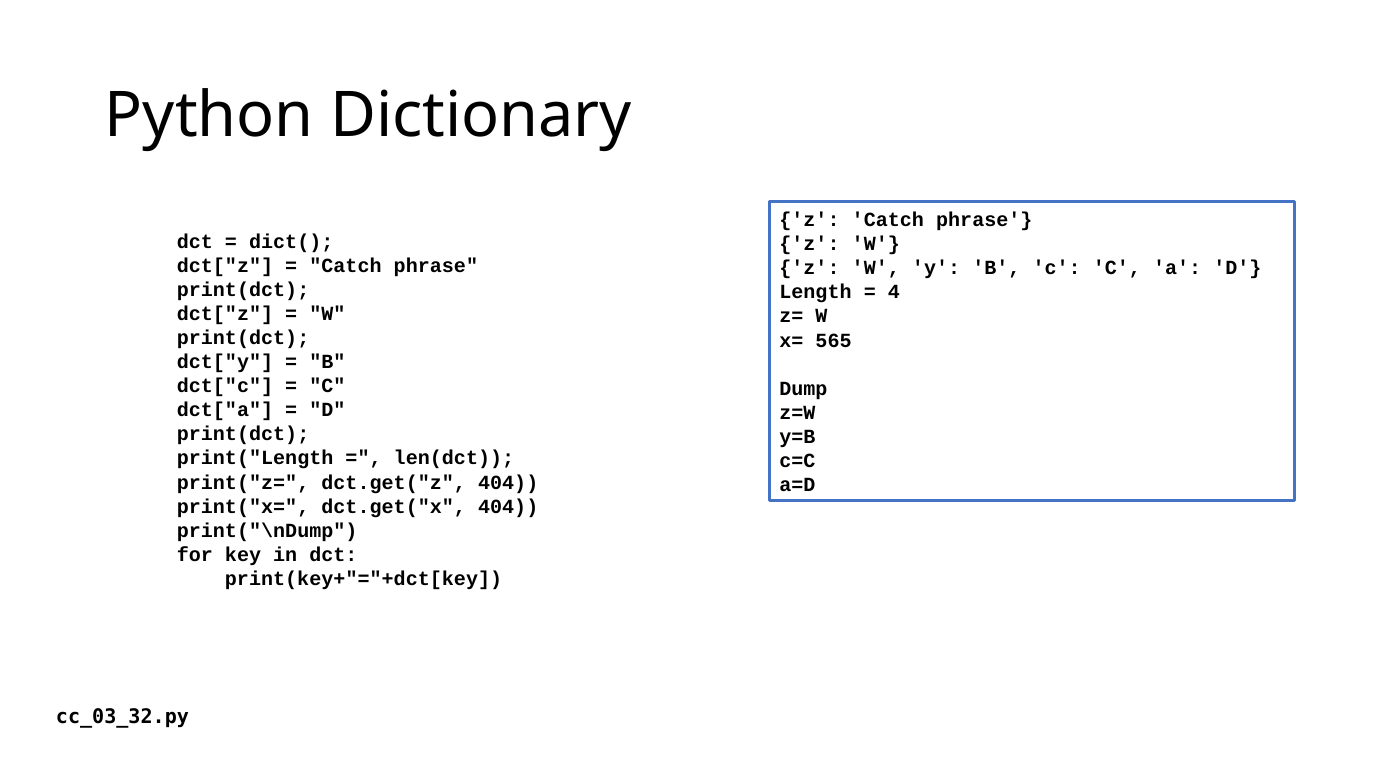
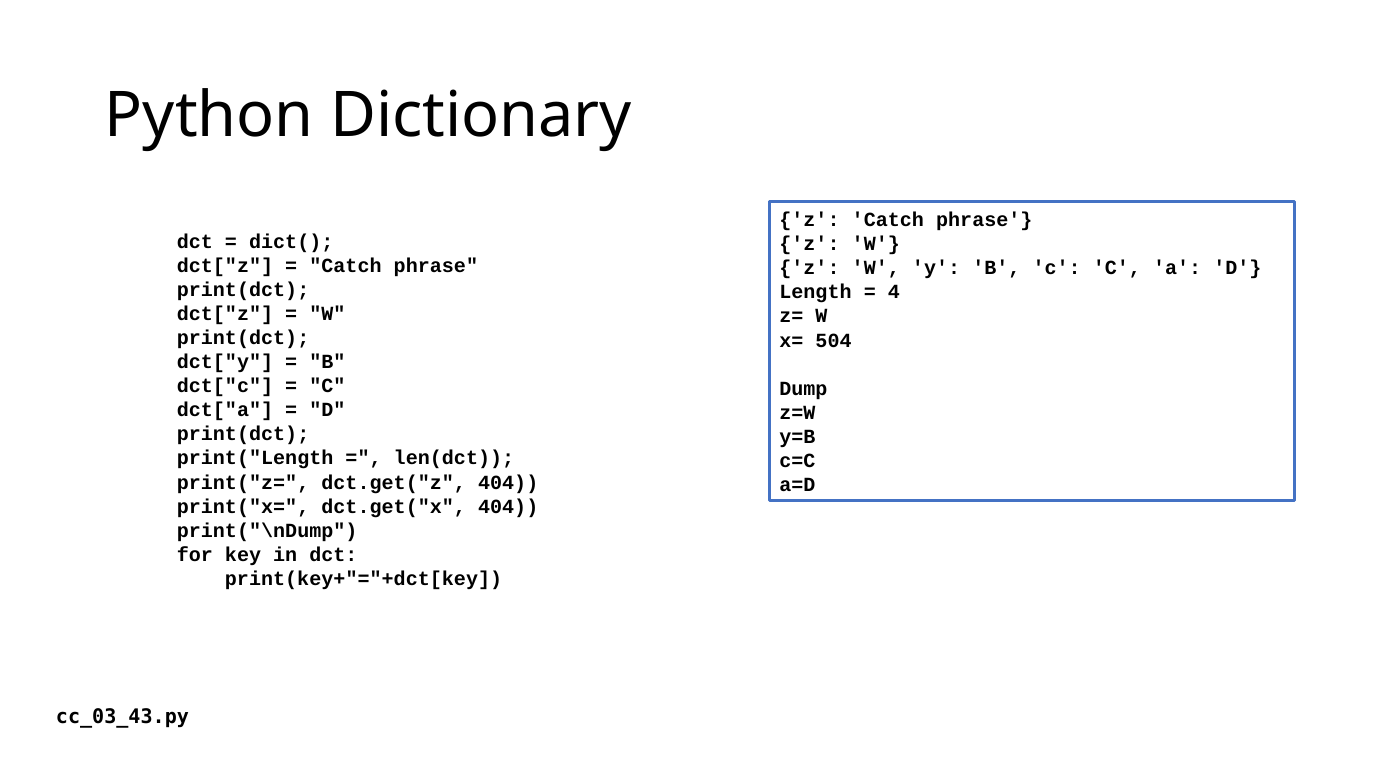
565: 565 -> 504
cc_03_32.py: cc_03_32.py -> cc_03_43.py
